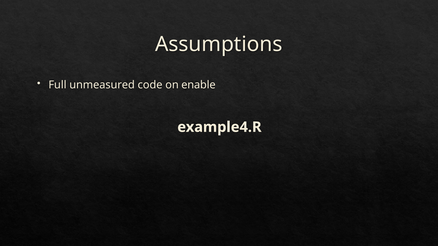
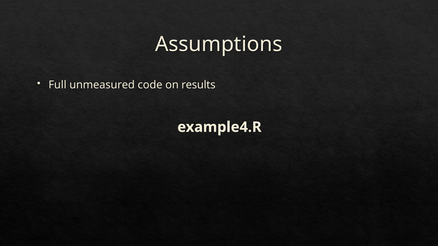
enable: enable -> results
